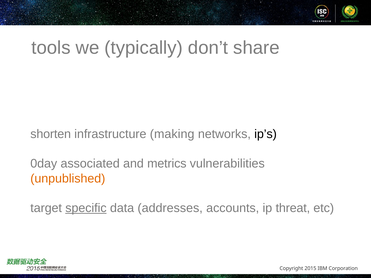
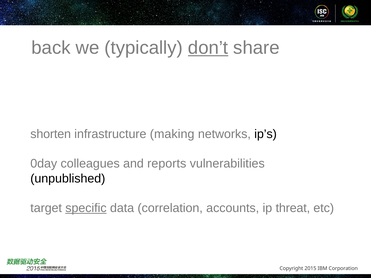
tools: tools -> back
don’t underline: none -> present
associated: associated -> colleagues
metrics: metrics -> reports
unpublished colour: orange -> black
addresses: addresses -> correlation
